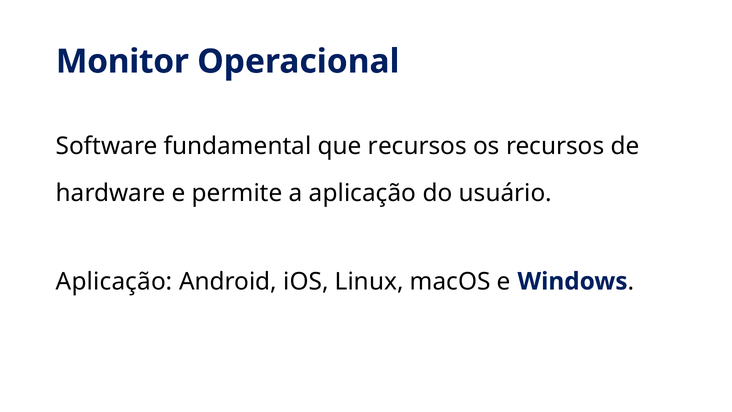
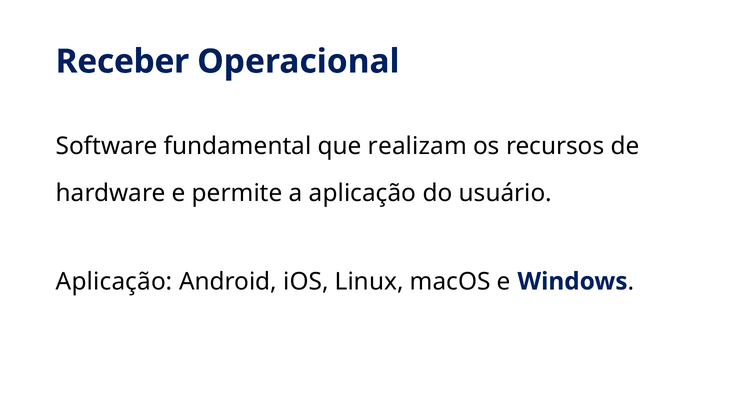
Monitor: Monitor -> Receber
que recursos: recursos -> realizam
